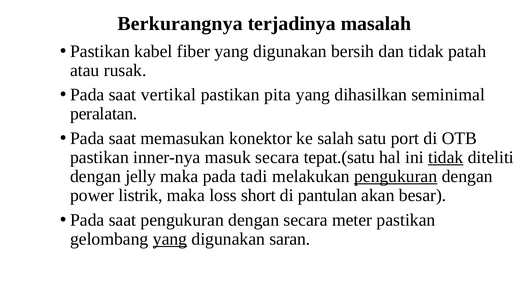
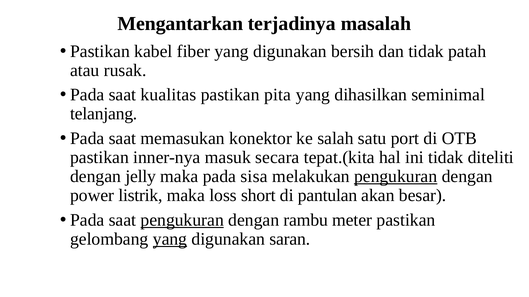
Berkurangnya: Berkurangnya -> Mengantarkan
vertikal: vertikal -> kualitas
peralatan: peralatan -> telanjang
tepat.(satu: tepat.(satu -> tepat.(kita
tidak at (446, 158) underline: present -> none
tadi: tadi -> sisa
pengukuran at (182, 220) underline: none -> present
dengan secara: secara -> rambu
